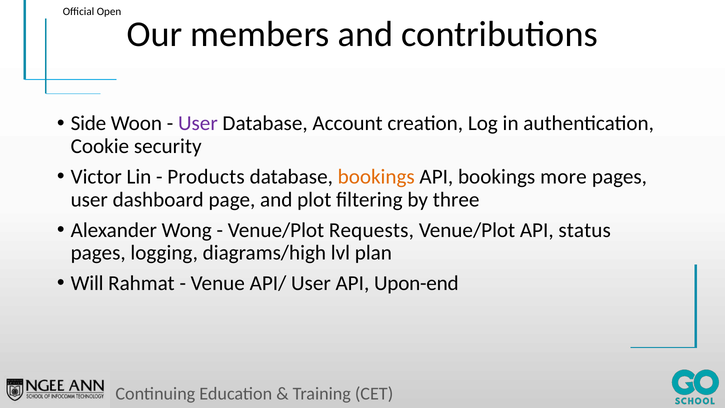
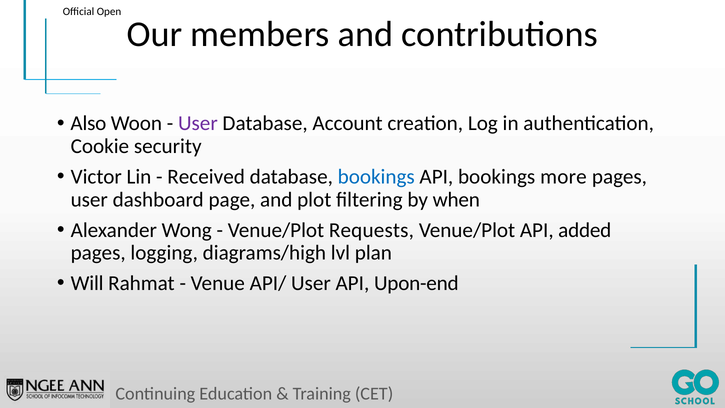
Side: Side -> Also
Products: Products -> Received
bookings at (376, 177) colour: orange -> blue
three: three -> when
status: status -> added
